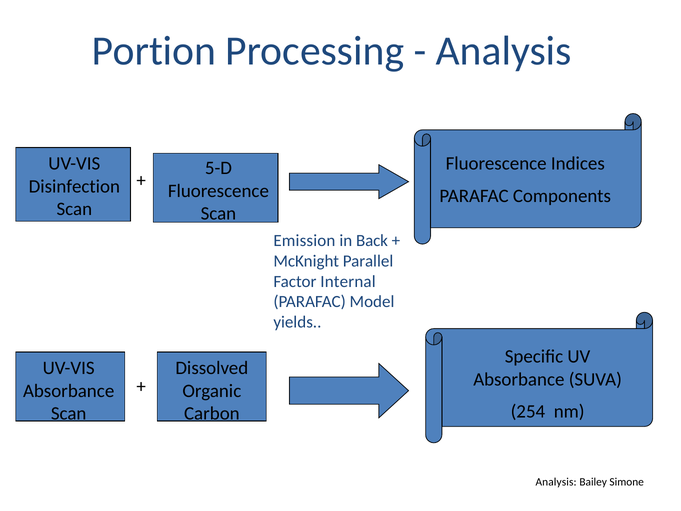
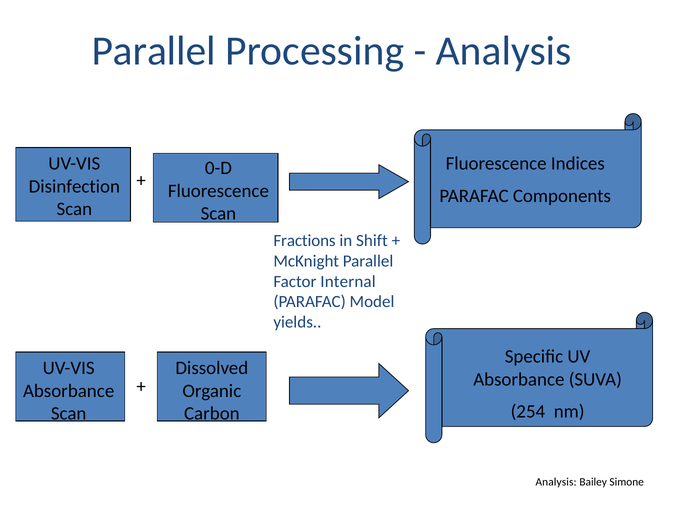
Portion at (154, 51): Portion -> Parallel
5-D: 5-D -> 0-D
Emission: Emission -> Fractions
Back: Back -> Shift
